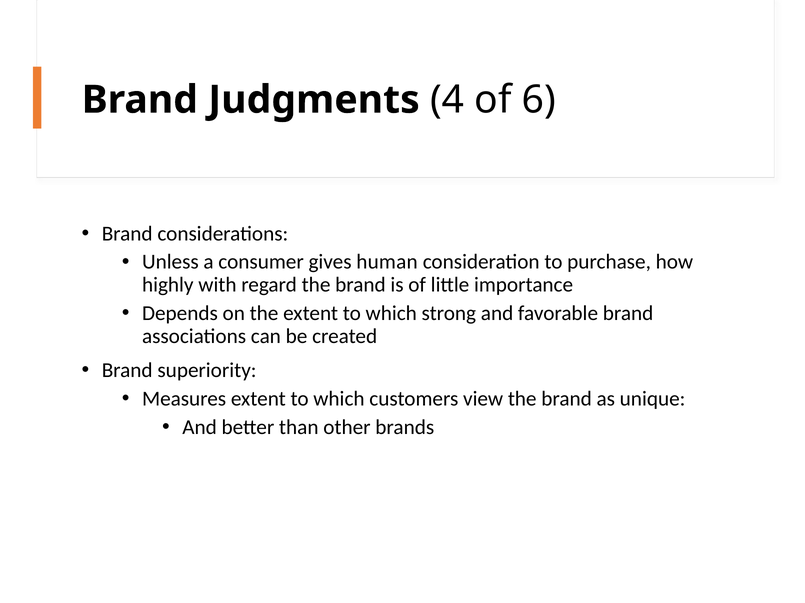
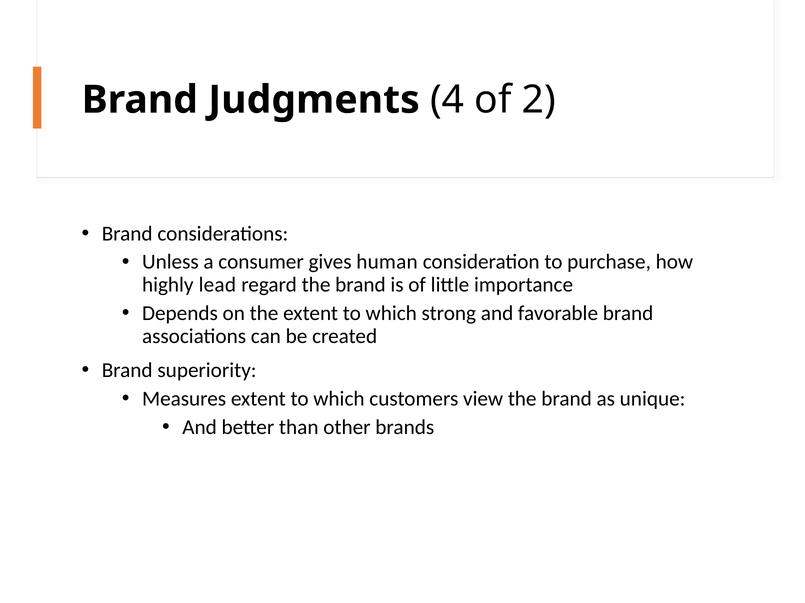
6: 6 -> 2
with: with -> lead
